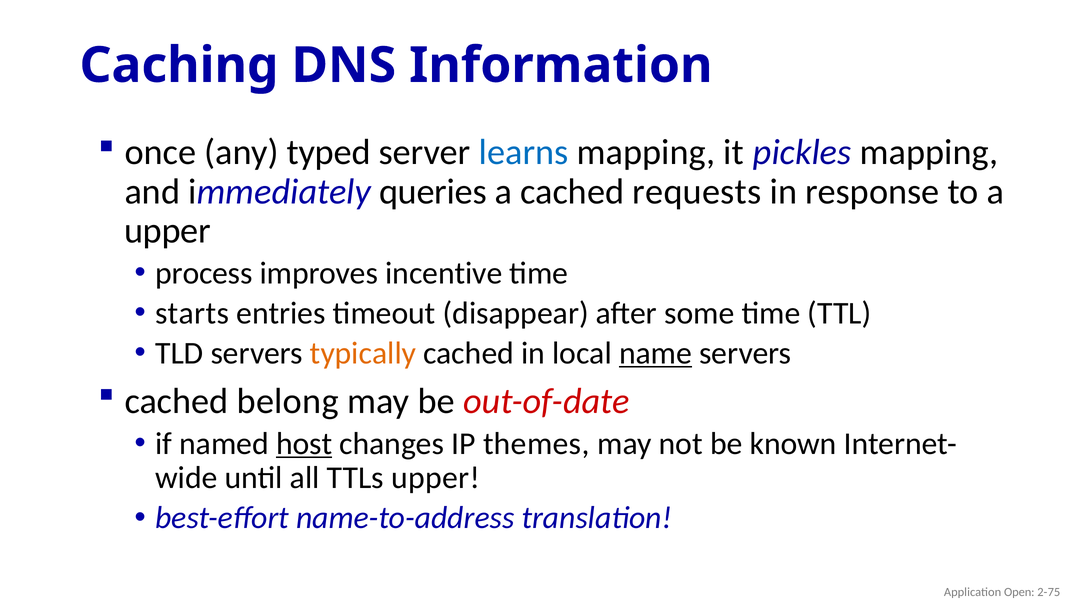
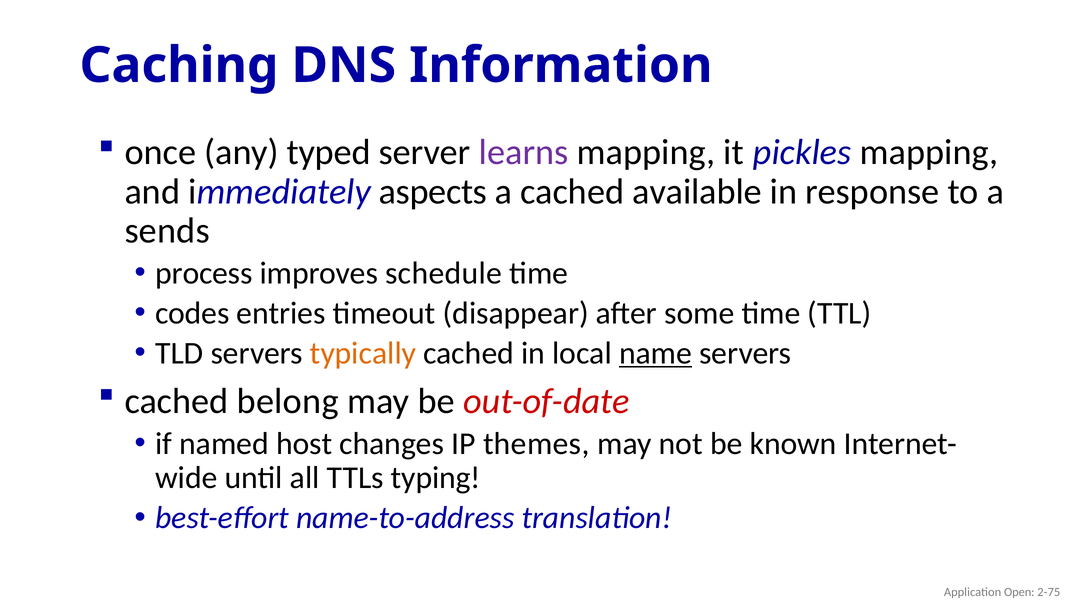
learns colour: blue -> purple
queries: queries -> aspects
requests: requests -> available
upper at (167, 231): upper -> sends
incentive: incentive -> schedule
starts: starts -> codes
host underline: present -> none
TTLs upper: upper -> typing
